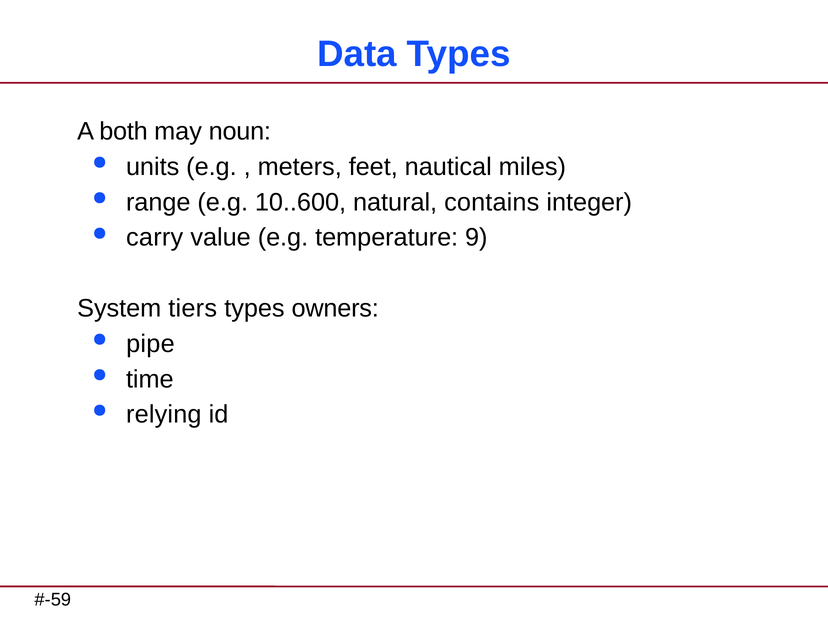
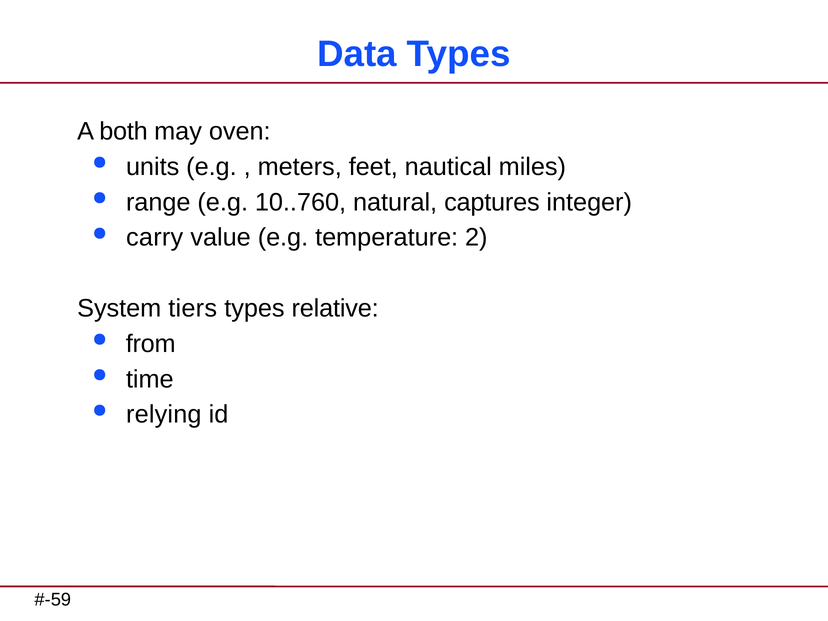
noun: noun -> oven
10..600: 10..600 -> 10..760
contains: contains -> captures
9: 9 -> 2
owners: owners -> relative
pipe: pipe -> from
